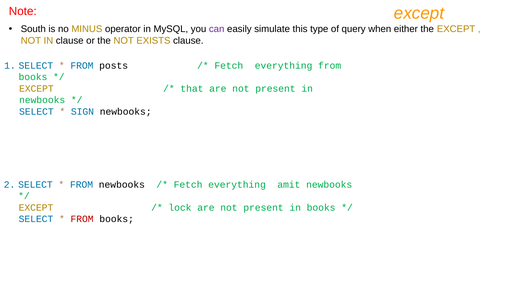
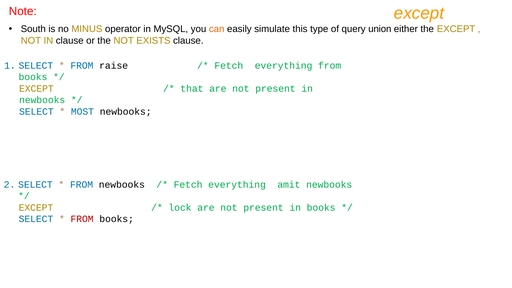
can colour: purple -> orange
when: when -> union
posts: posts -> raise
SIGN: SIGN -> MOST
